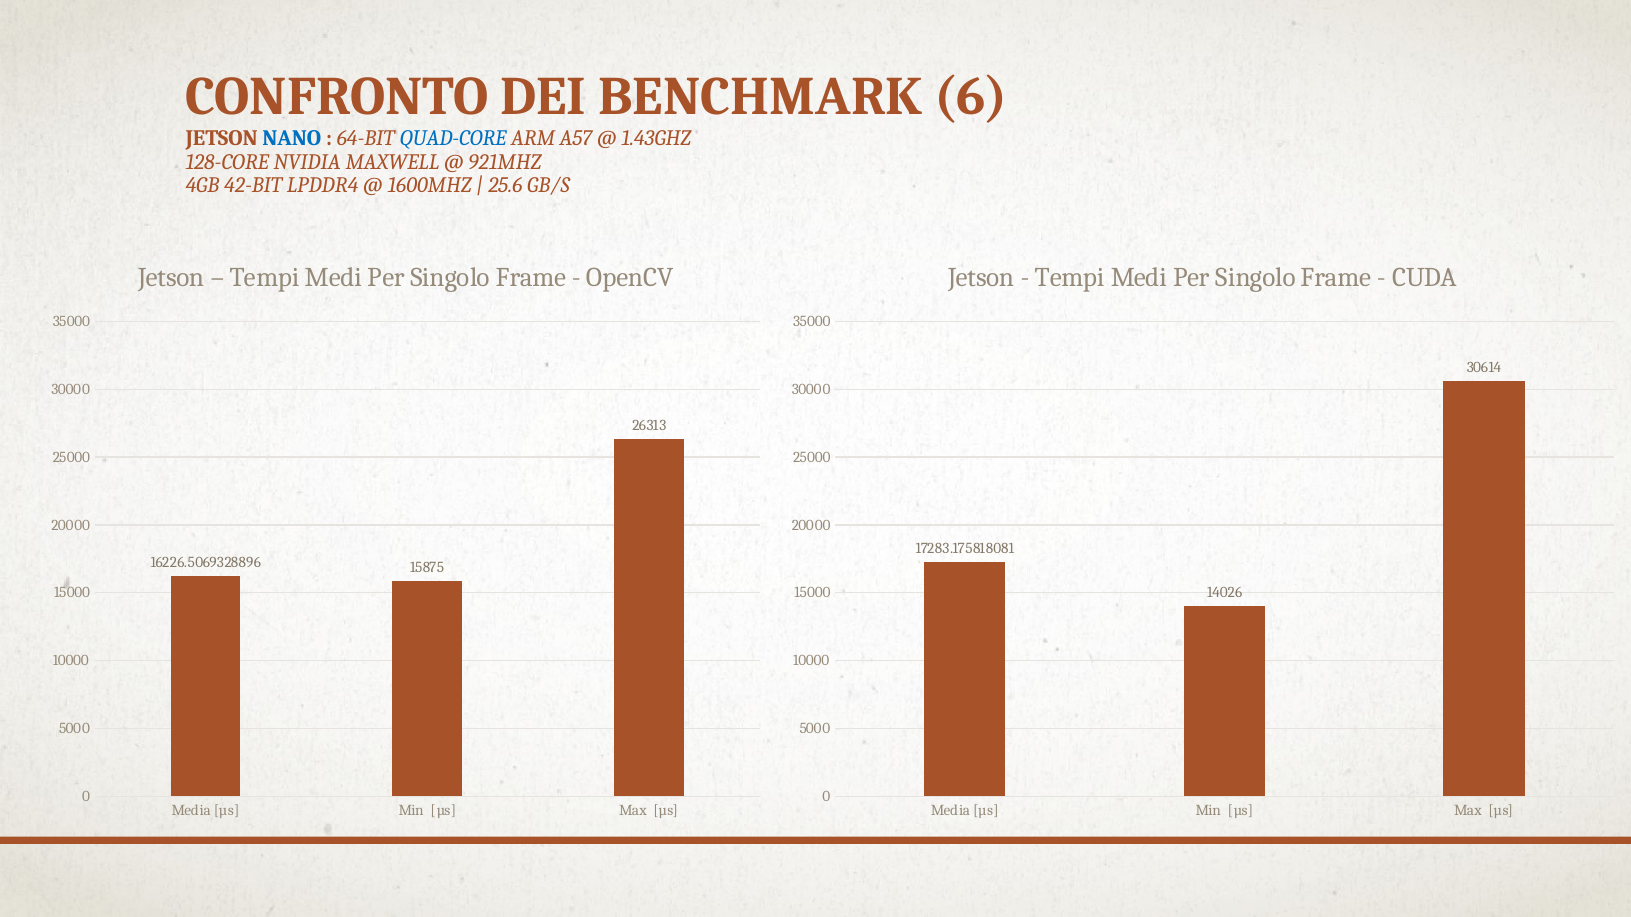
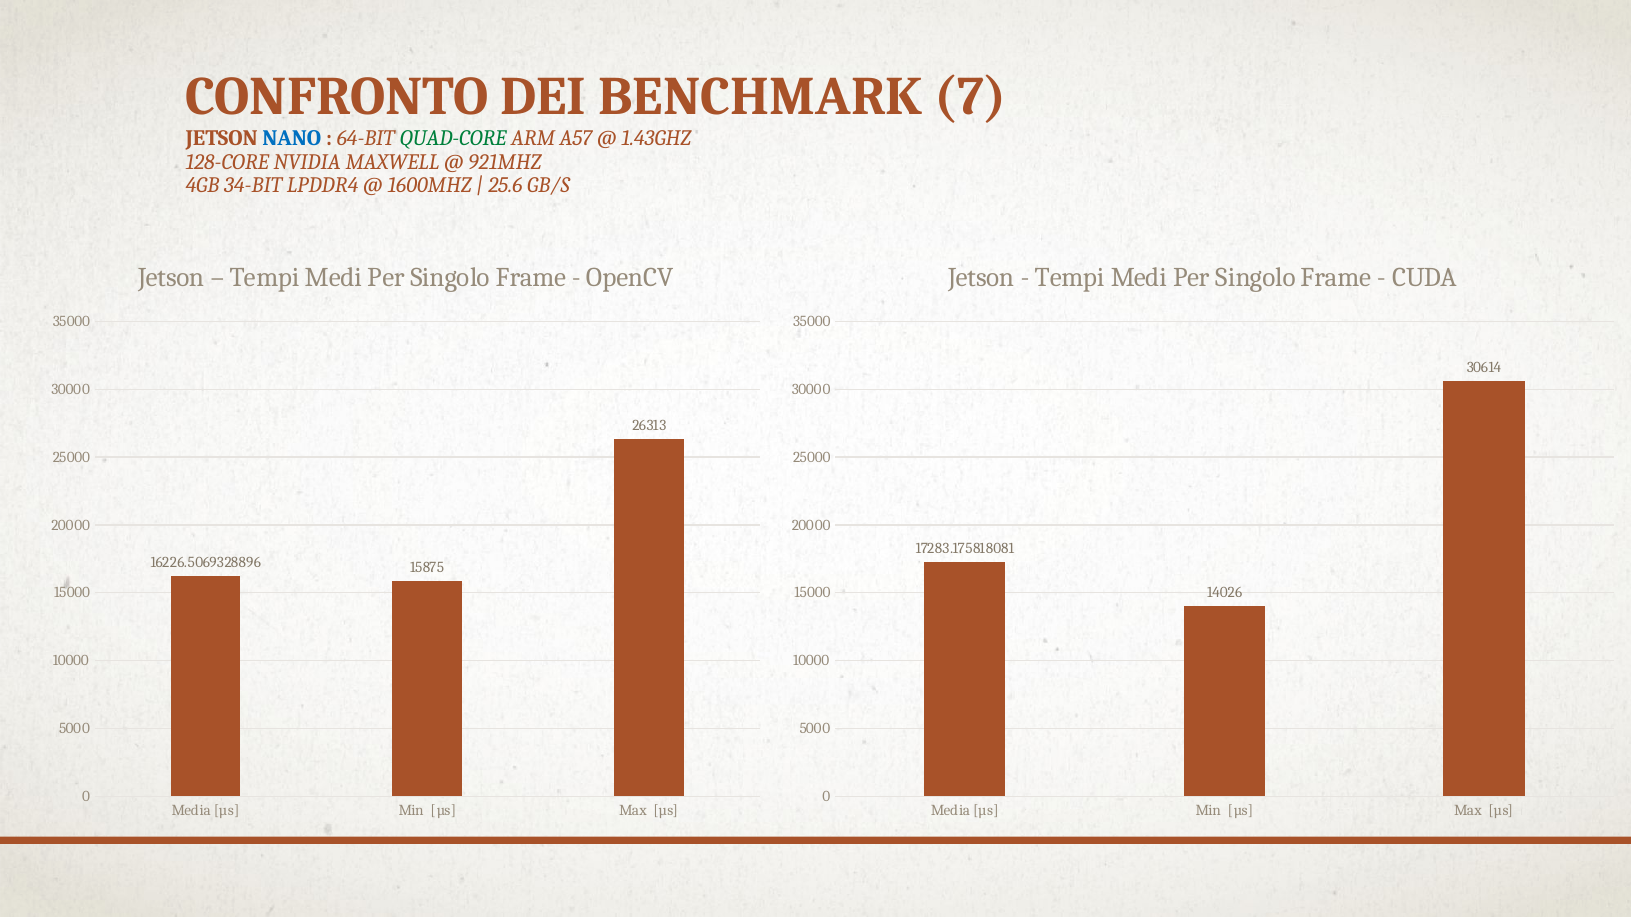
6: 6 -> 7
QUAD-CORE colour: blue -> green
42-BIT: 42-BIT -> 34-BIT
